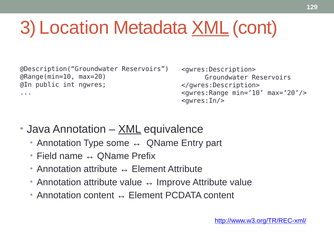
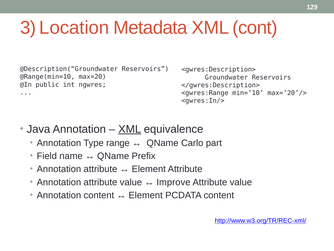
XML at (210, 28) underline: present -> none
some: some -> range
Entry: Entry -> Carlo
